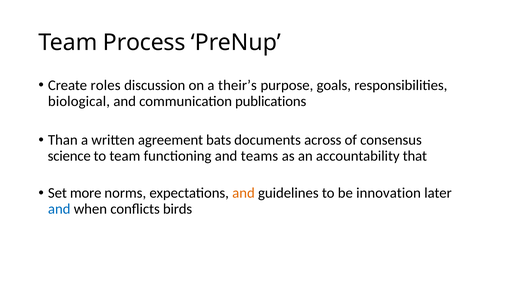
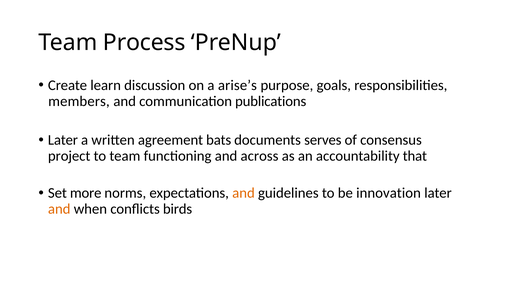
roles: roles -> learn
their’s: their’s -> arise’s
biological: biological -> members
Than at (63, 140): Than -> Later
across: across -> serves
science: science -> project
teams: teams -> across
and at (59, 209) colour: blue -> orange
